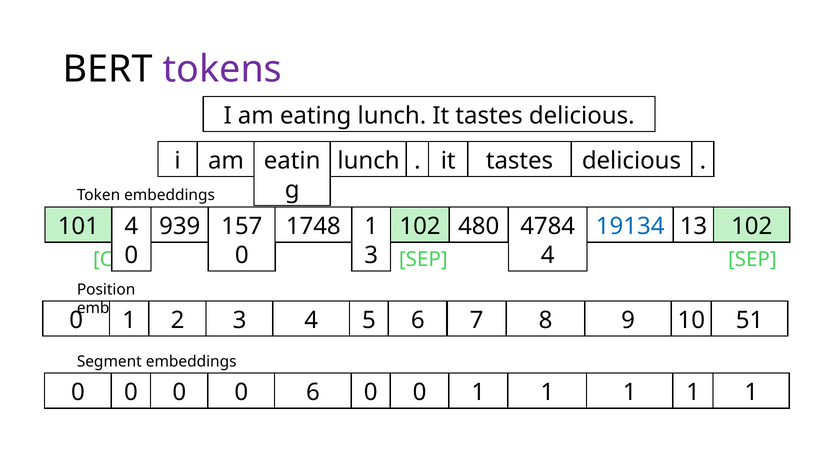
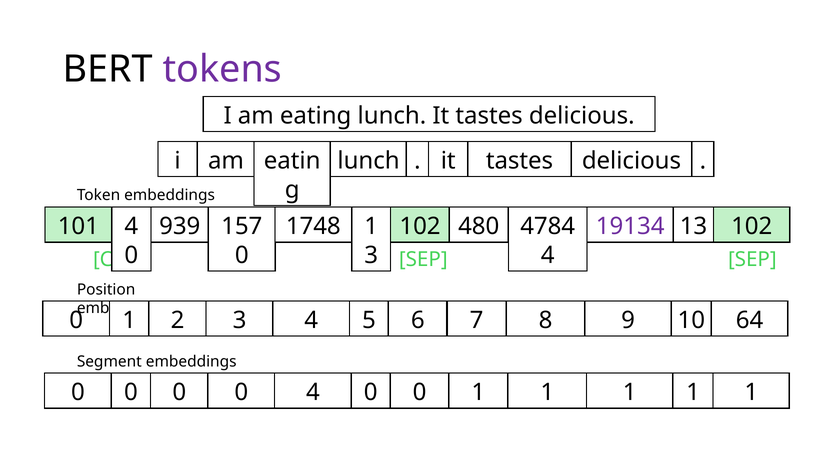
19134 colour: blue -> purple
51: 51 -> 64
0 6: 6 -> 4
